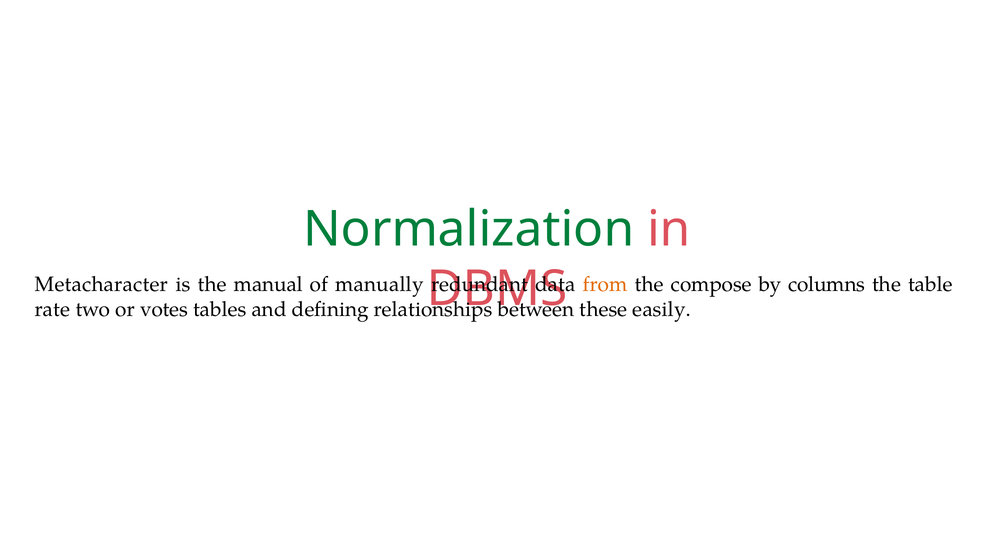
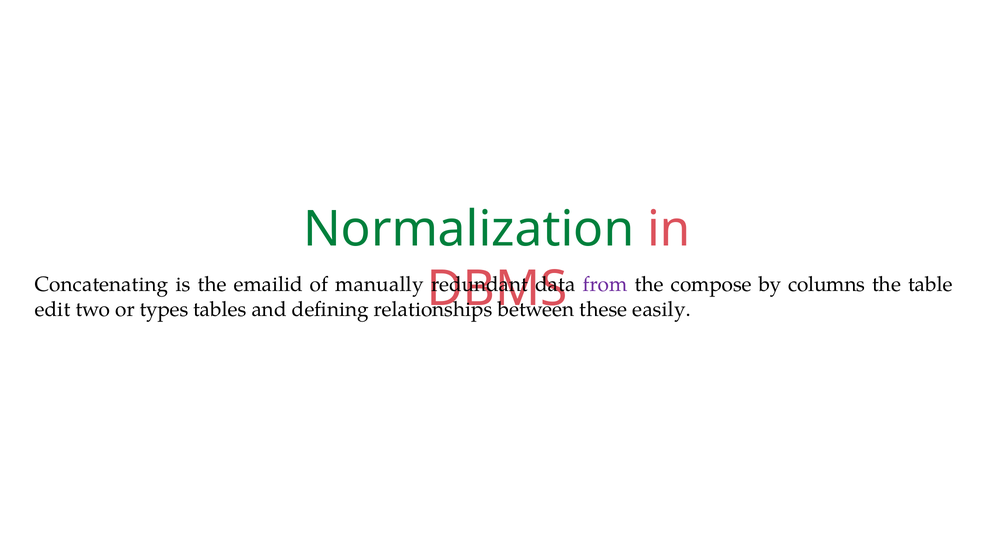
Metacharacter: Metacharacter -> Concatenating
manual: manual -> emailid
from colour: orange -> purple
rate: rate -> edit
votes: votes -> types
